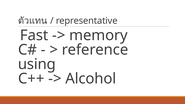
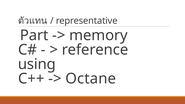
Fast: Fast -> Part
Alcohol: Alcohol -> Octane
